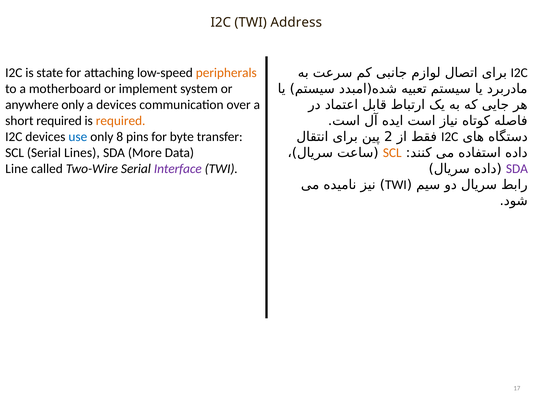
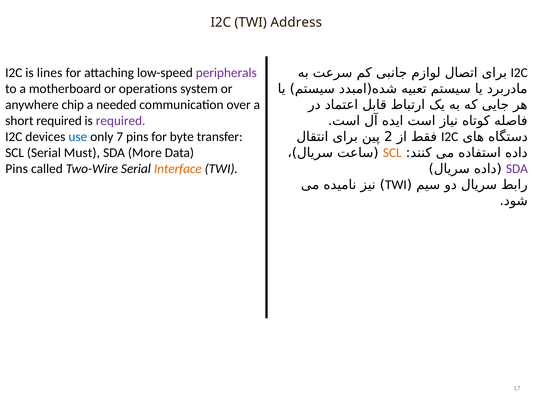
state: state -> lines
peripherals colour: orange -> purple
implement: implement -> operations
anywhere only: only -> chip
a devices: devices -> needed
required at (121, 121) colour: orange -> purple
8: 8 -> 7
Lines: Lines -> Must
Line at (17, 169): Line -> Pins
Interface colour: purple -> orange
